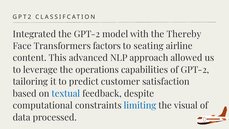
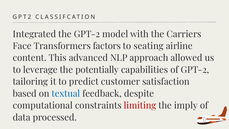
Thereby: Thereby -> Carriers
operations: operations -> potentially
limiting colour: blue -> red
visual: visual -> imply
